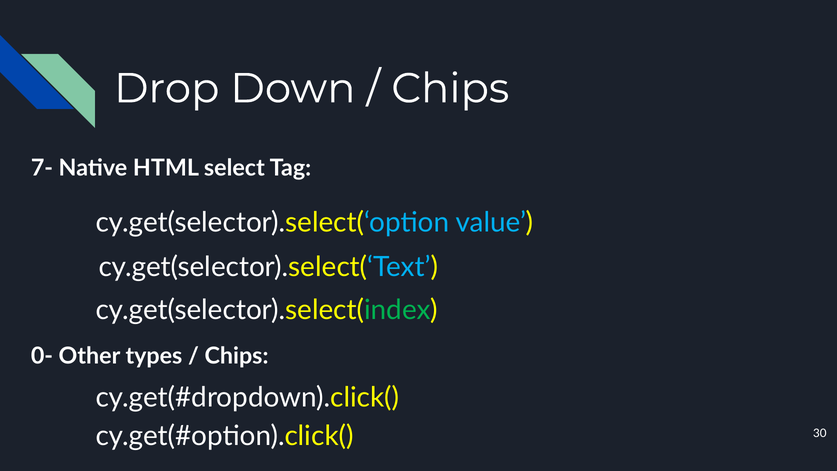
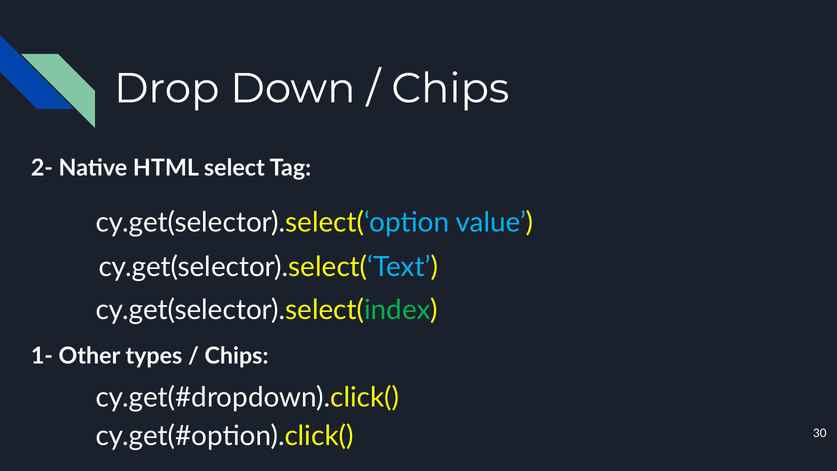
7-: 7- -> 2-
0-: 0- -> 1-
